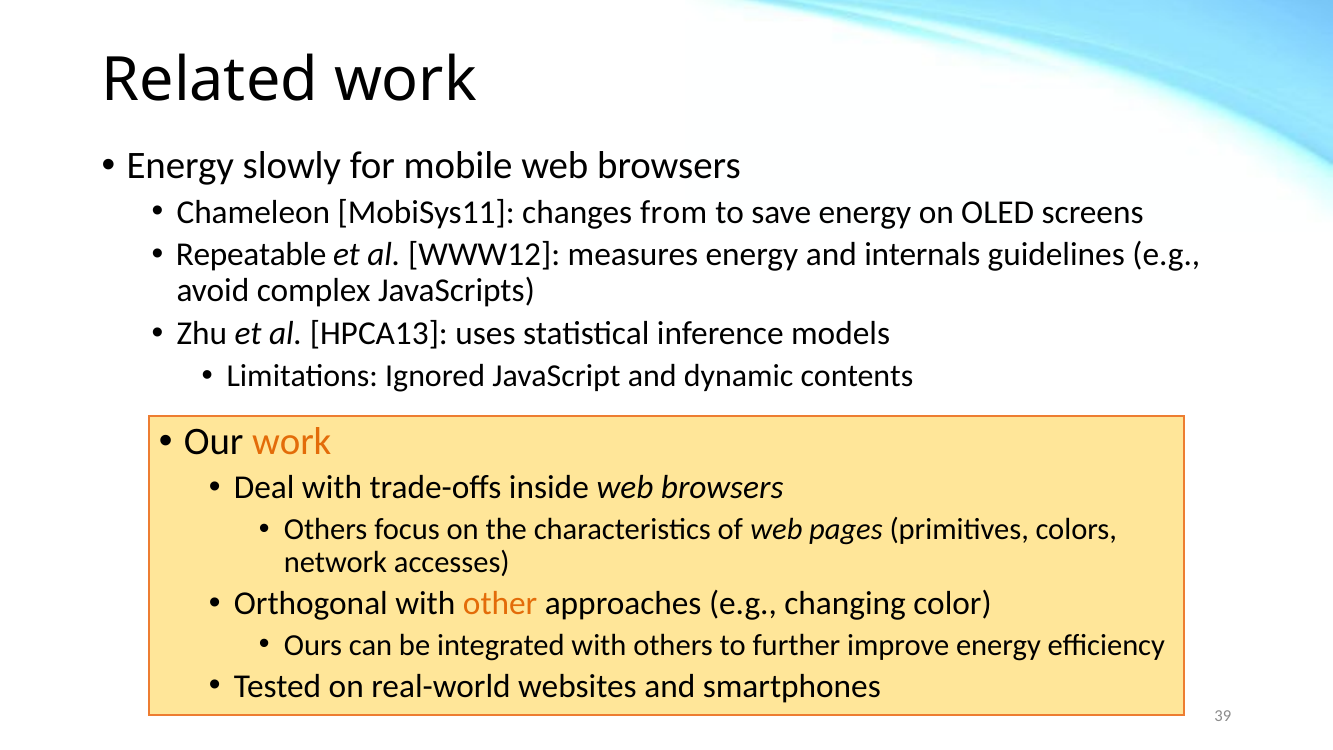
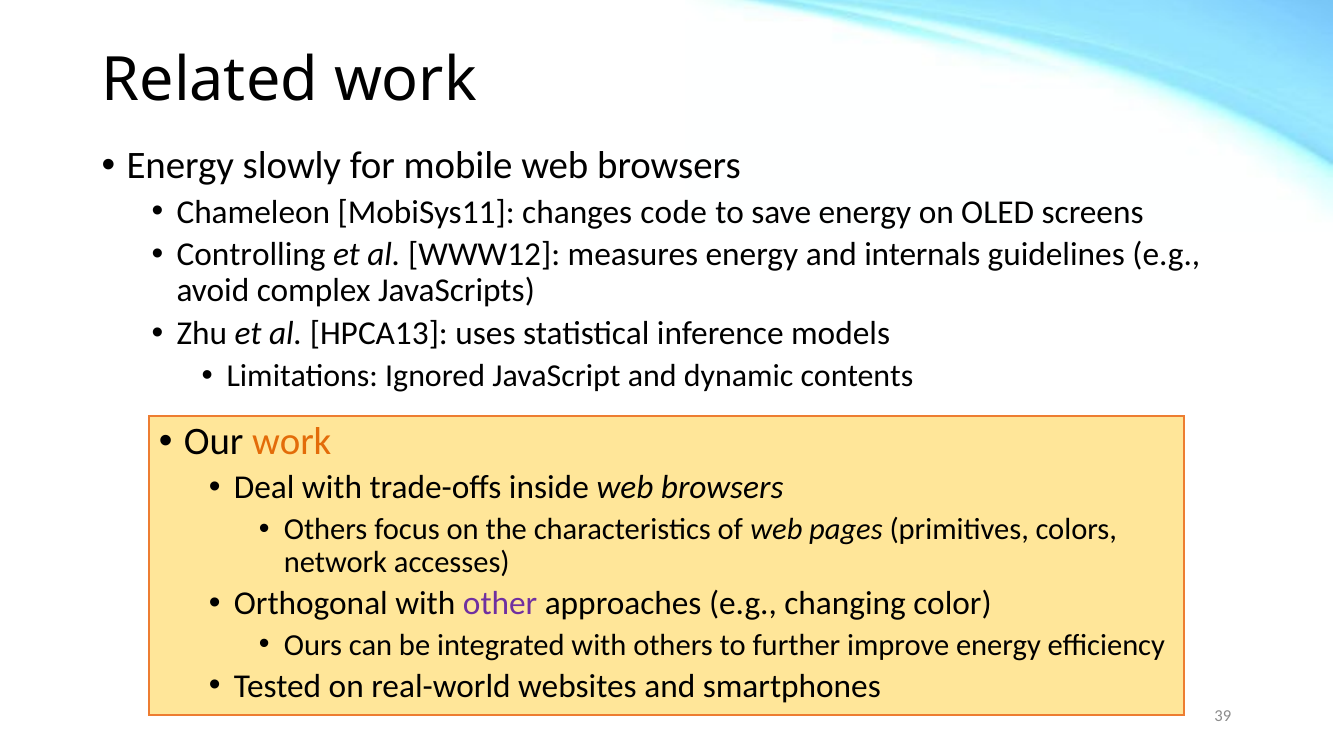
from: from -> code
Repeatable: Repeatable -> Controlling
other colour: orange -> purple
